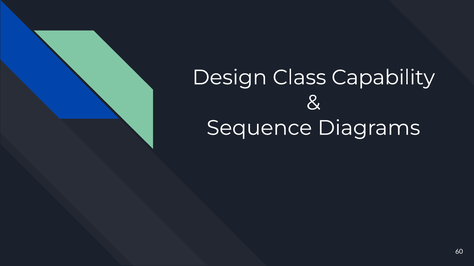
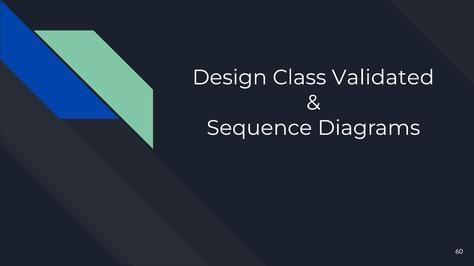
Capability: Capability -> Validated
